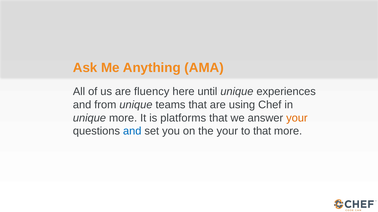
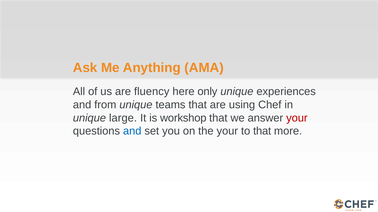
until: until -> only
unique more: more -> large
platforms: platforms -> workshop
your at (297, 118) colour: orange -> red
